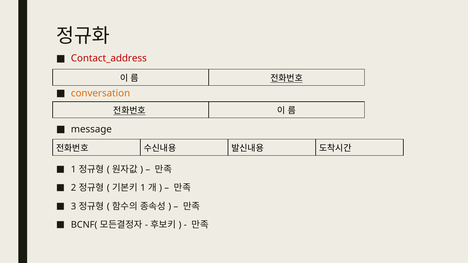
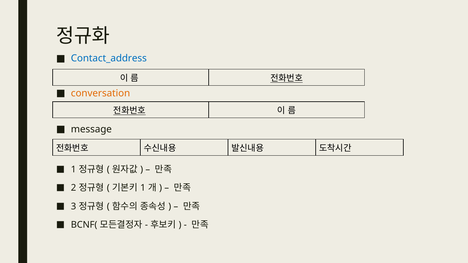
Contact_address colour: red -> blue
